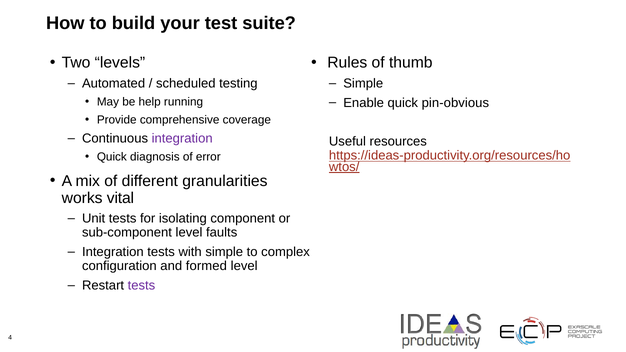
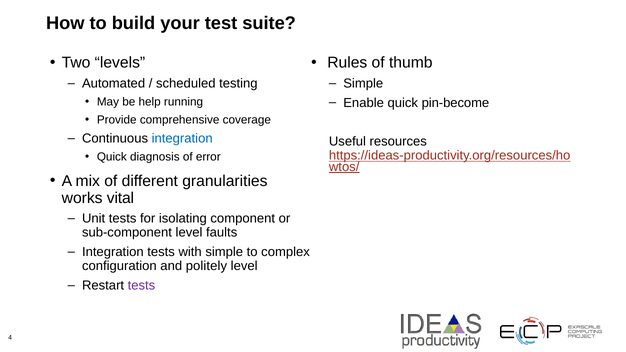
pin-obvious: pin-obvious -> pin-become
integration at (182, 139) colour: purple -> blue
formed: formed -> politely
